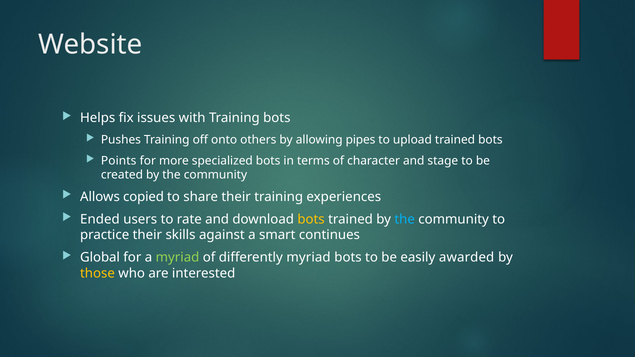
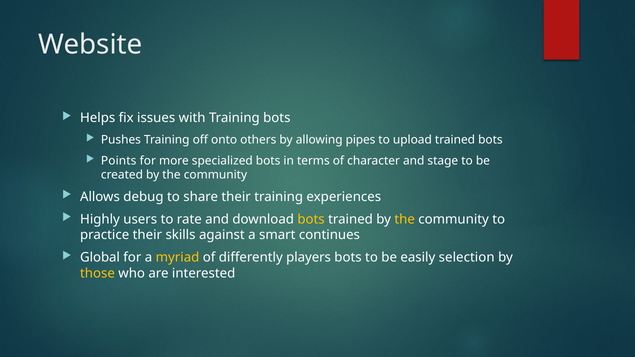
copied: copied -> debug
Ended: Ended -> Highly
the at (405, 219) colour: light blue -> yellow
myriad at (178, 258) colour: light green -> yellow
differently myriad: myriad -> players
awarded: awarded -> selection
